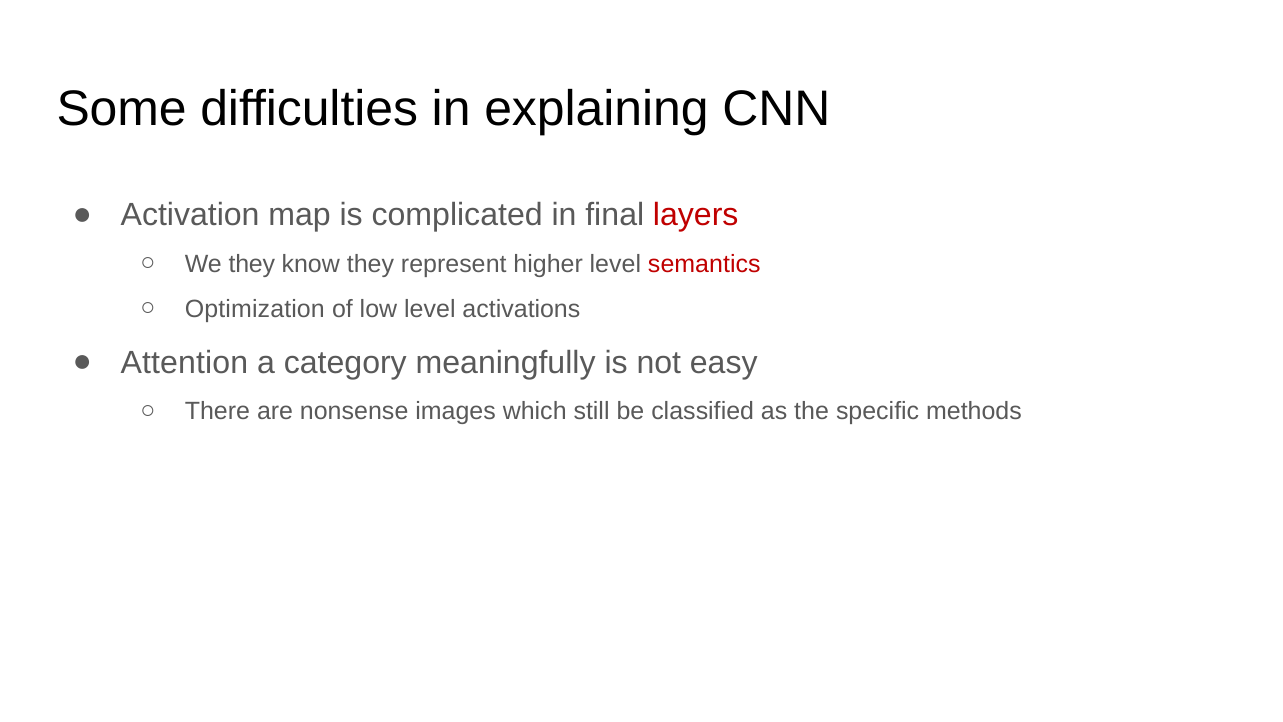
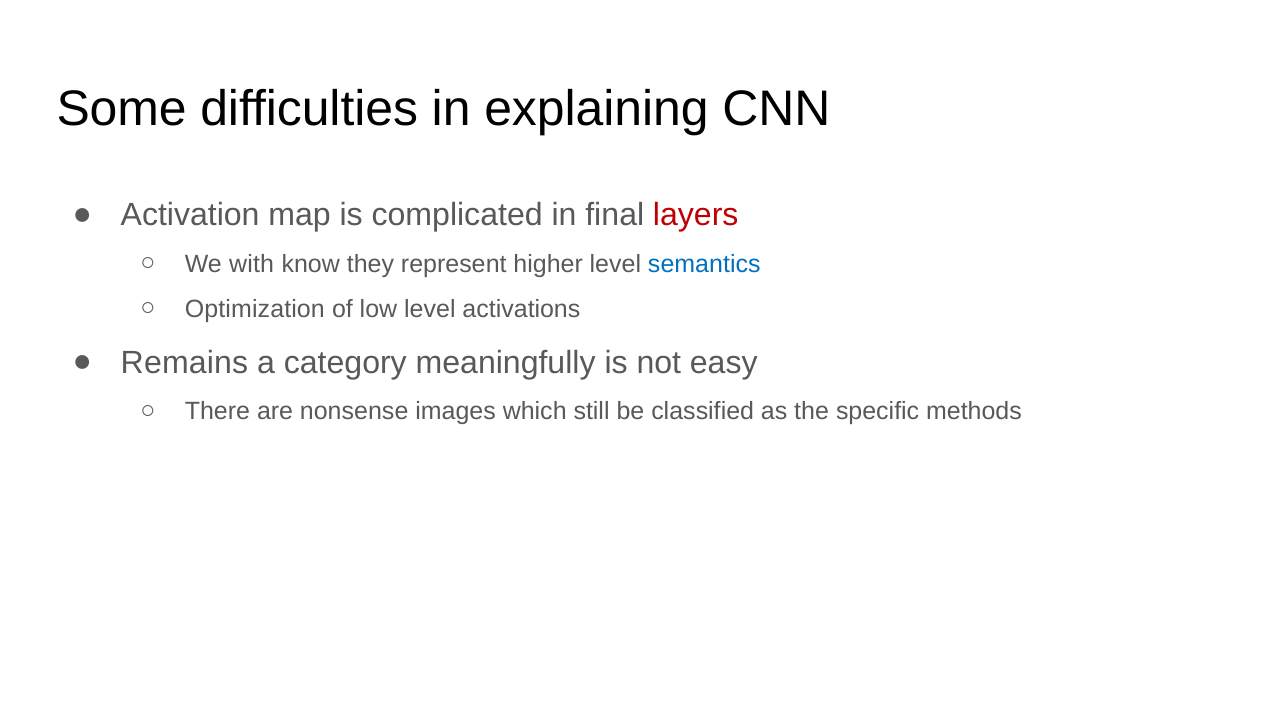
We they: they -> with
semantics colour: red -> blue
Attention: Attention -> Remains
